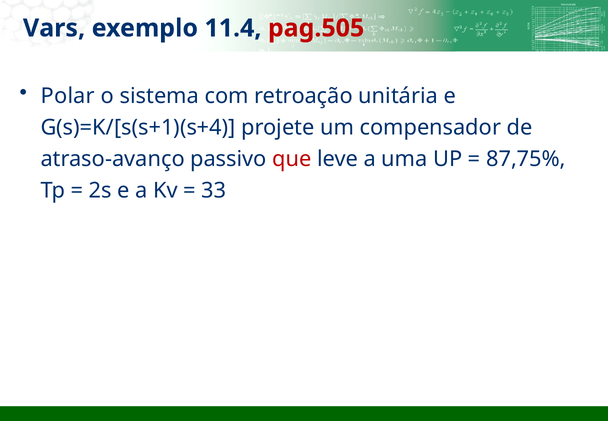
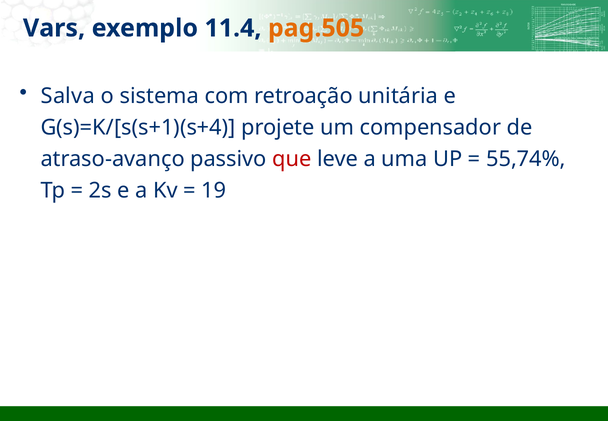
pag.505 colour: red -> orange
Polar: Polar -> Salva
87,75%: 87,75% -> 55,74%
33: 33 -> 19
